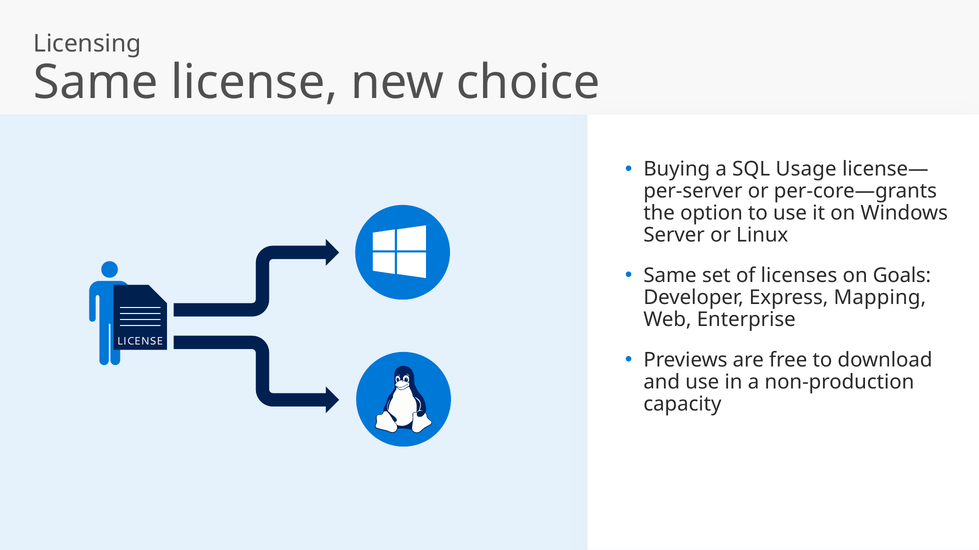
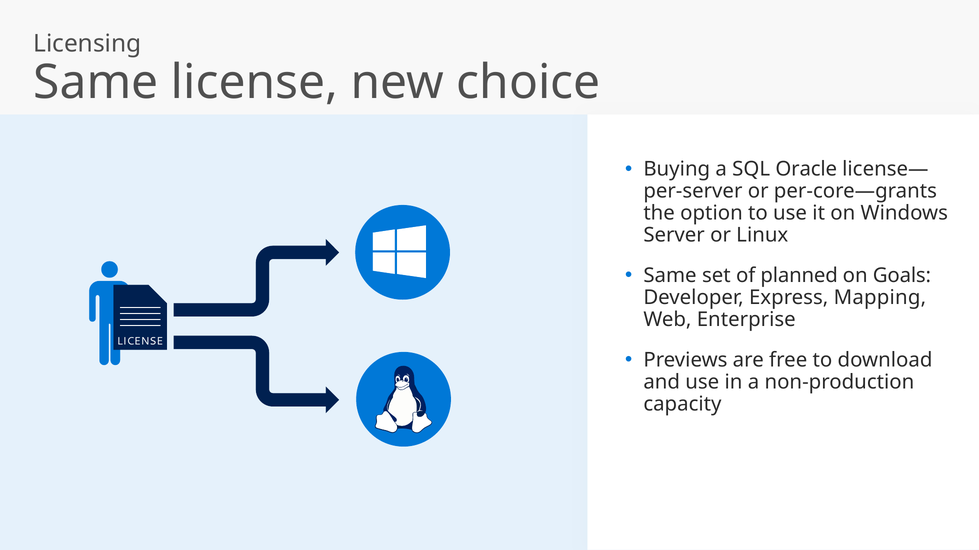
Usage: Usage -> Oracle
licenses: licenses -> planned
